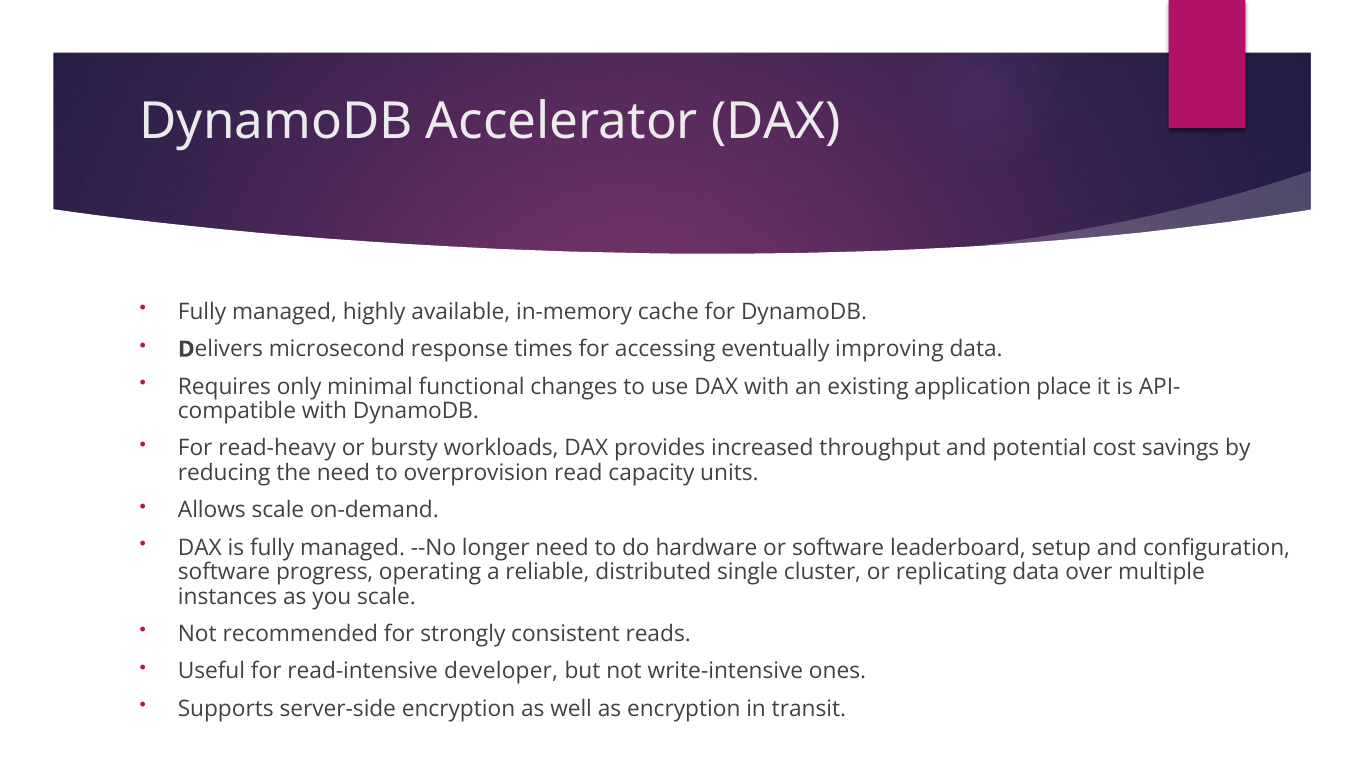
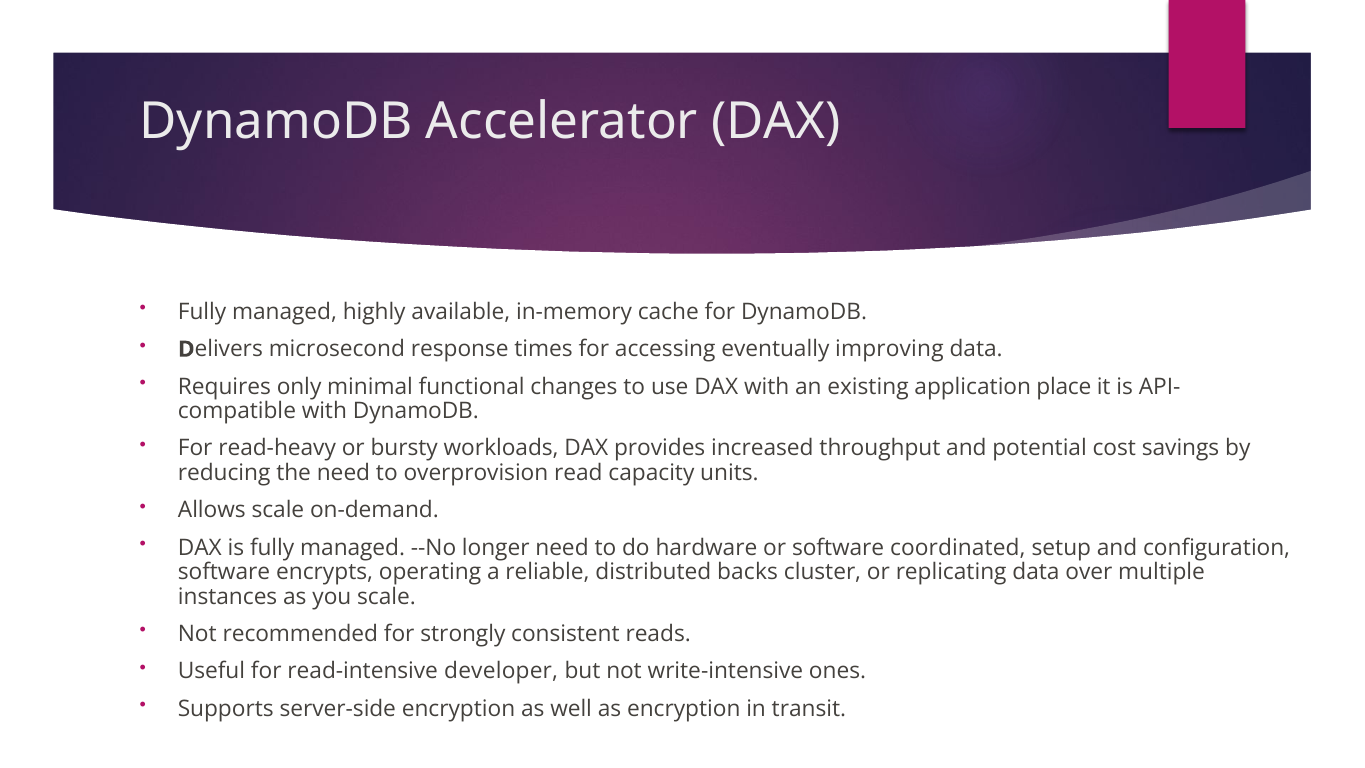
leaderboard: leaderboard -> coordinated
progress: progress -> encrypts
single: single -> backs
